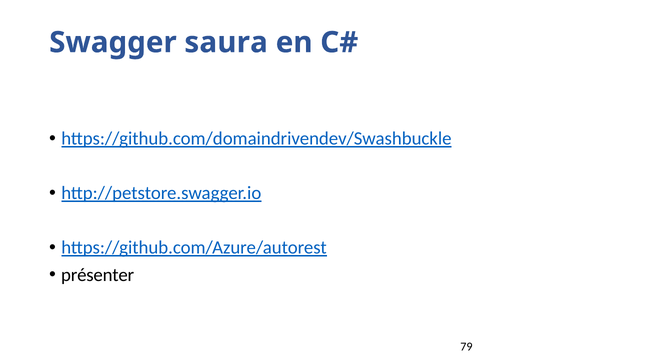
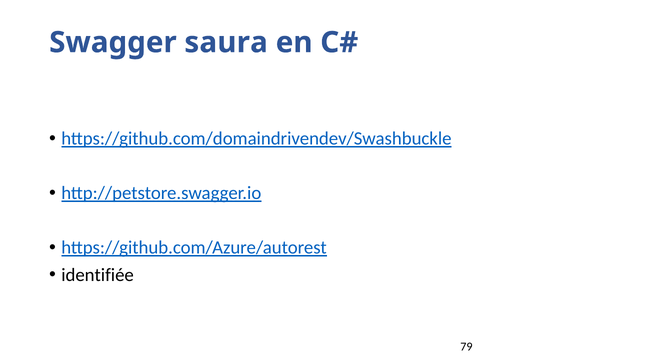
présenter: présenter -> identifiée
